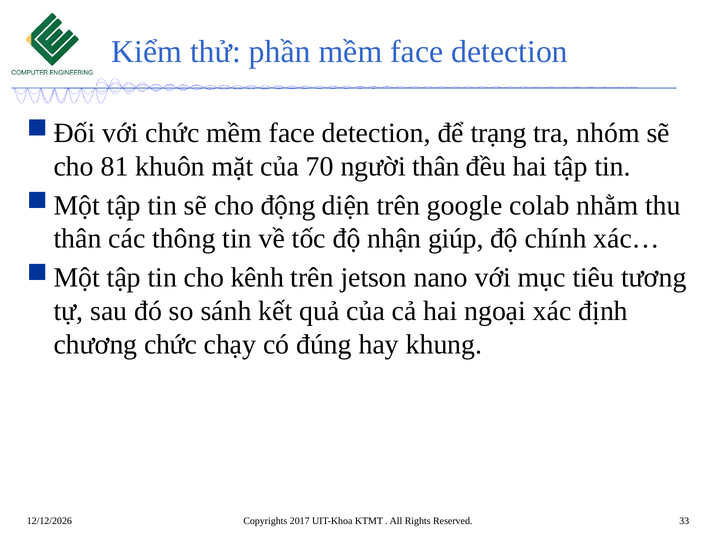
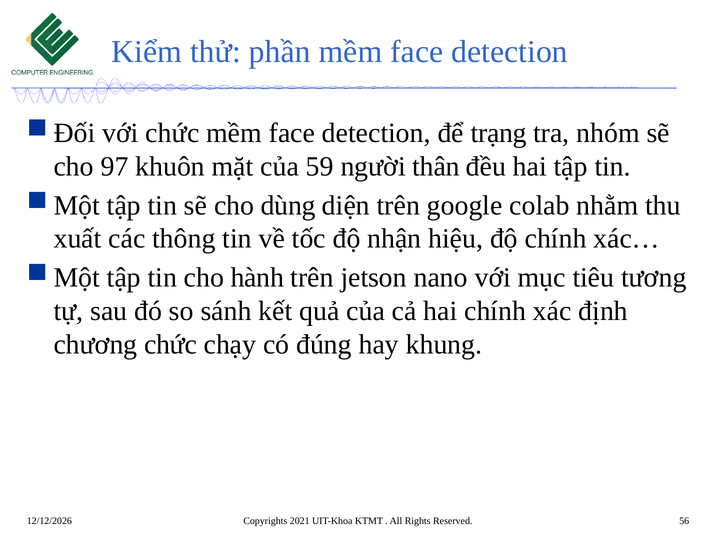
81: 81 -> 97
70: 70 -> 59
động: động -> dùng
thân at (78, 239): thân -> xuất
giúp: giúp -> hiệu
kênh: kênh -> hành
hai ngoại: ngoại -> chính
2017: 2017 -> 2021
33: 33 -> 56
